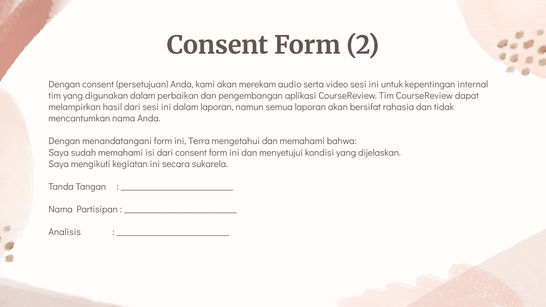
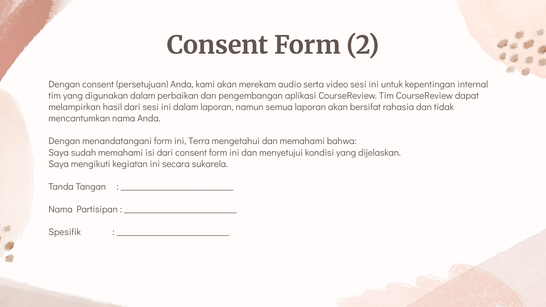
Analisis: Analisis -> Spesifik
